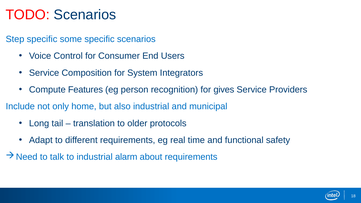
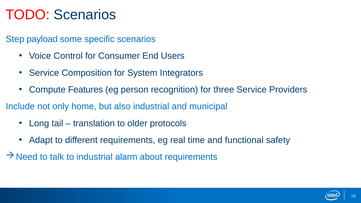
Step specific: specific -> payload
gives: gives -> three
